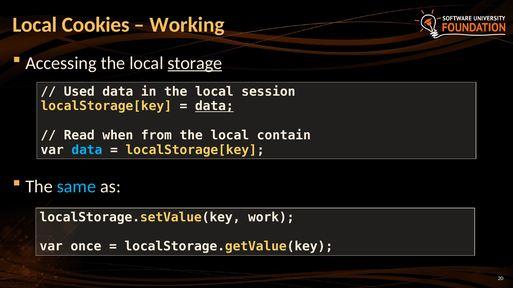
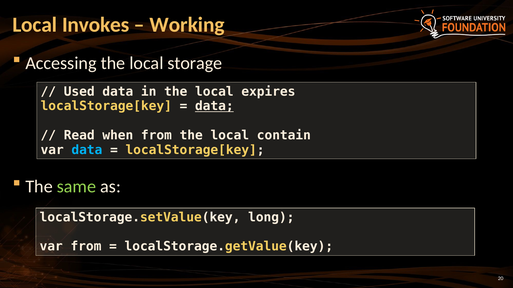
Cookies: Cookies -> Invokes
storage underline: present -> none
session: session -> expires
same colour: light blue -> light green
work: work -> long
var once: once -> from
